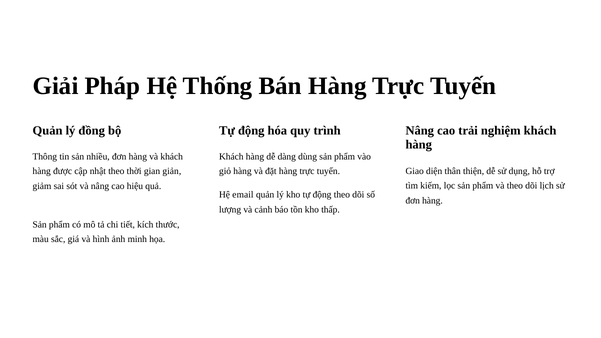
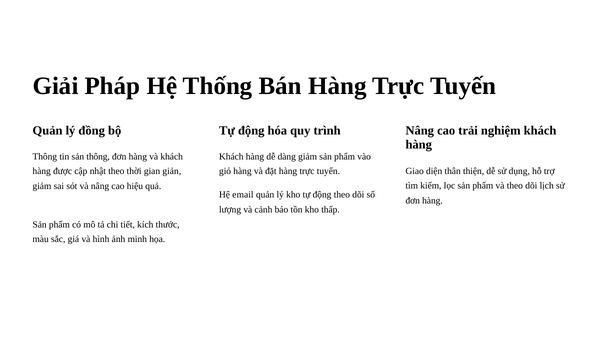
sản nhiều: nhiều -> thông
dàng dùng: dùng -> giảm
